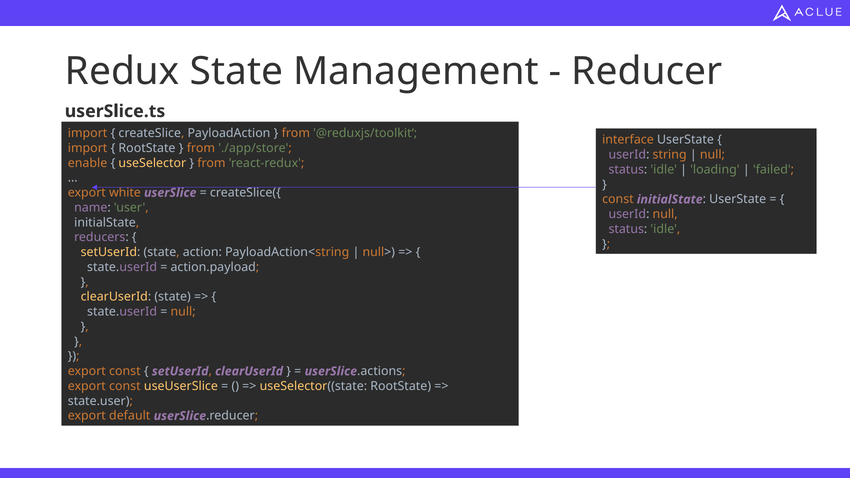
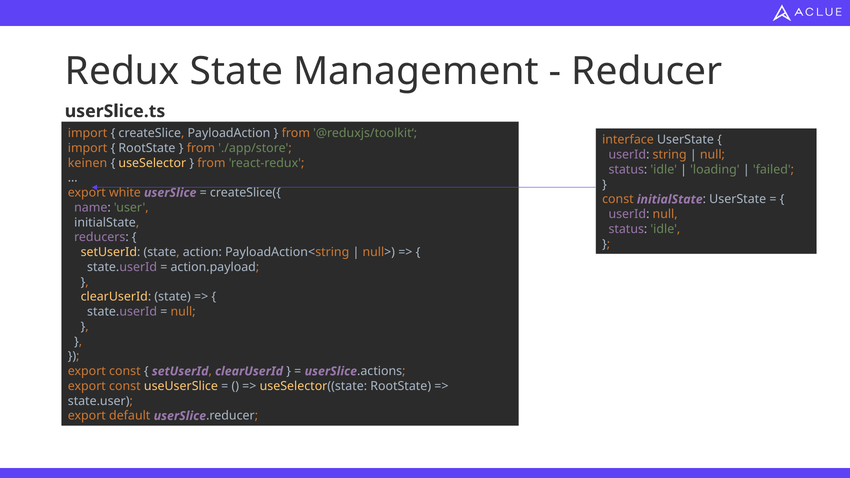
enable: enable -> keinen
